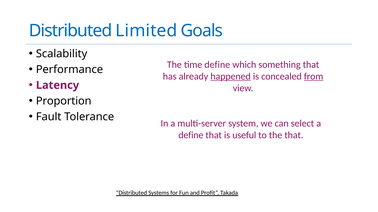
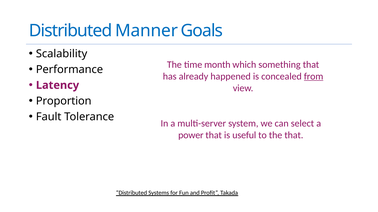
Limited: Limited -> Manner
time define: define -> month
happened underline: present -> none
define at (191, 136): define -> power
